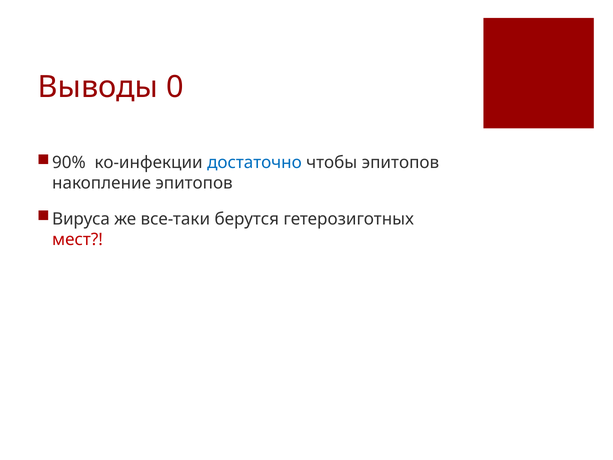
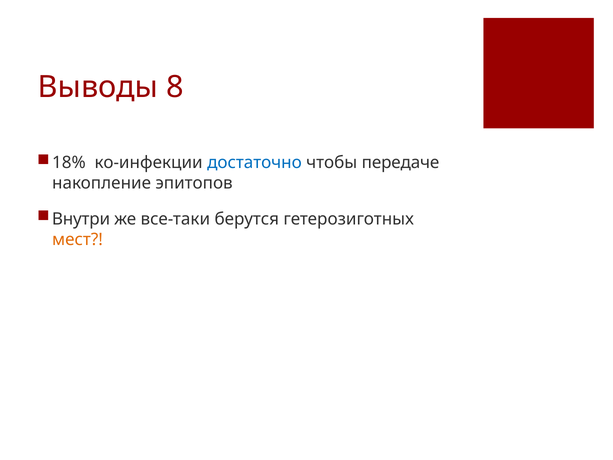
0: 0 -> 8
90%: 90% -> 18%
чтобы эпитопов: эпитопов -> передаче
Вируса: Вируса -> Внутри
мест colour: red -> orange
